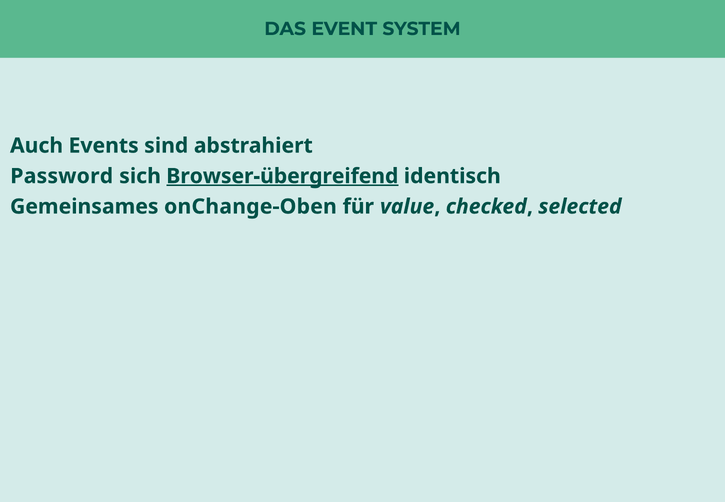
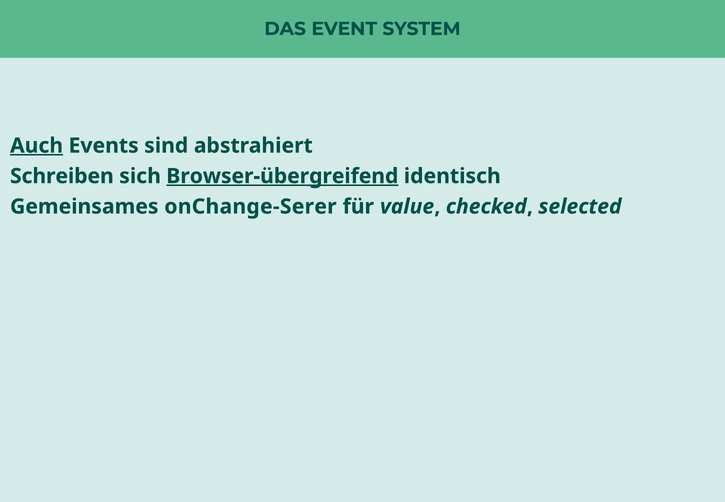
Auch underline: none -> present
Password: Password -> Schreiben
onChange-Oben: onChange-Oben -> onChange-Serer
